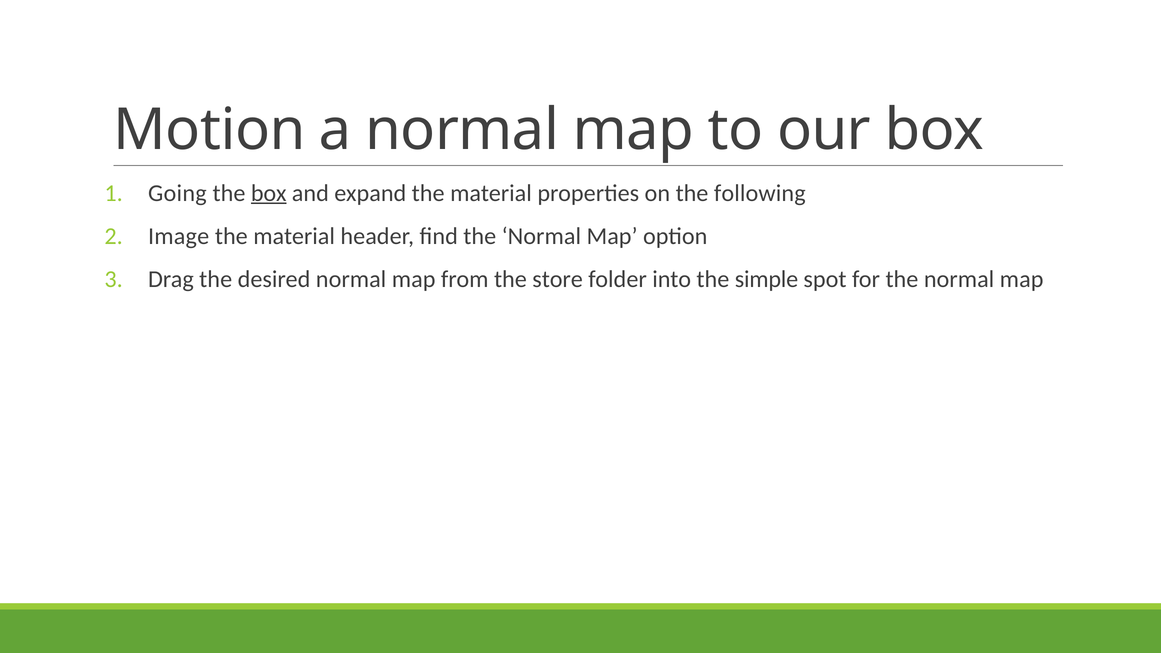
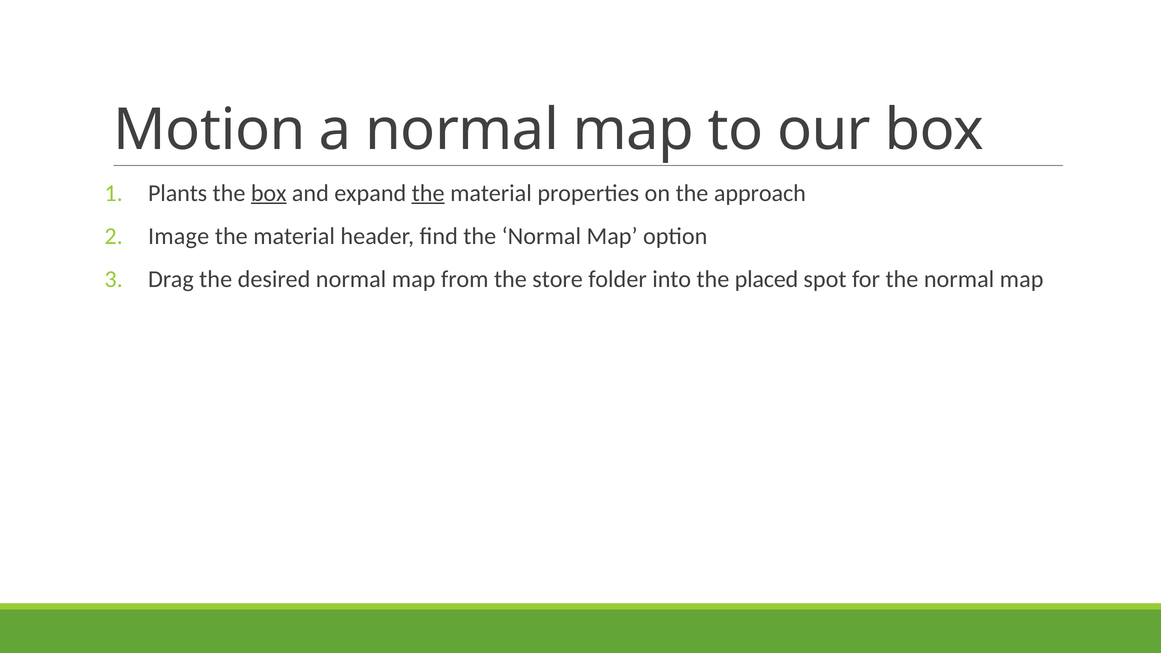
Going: Going -> Plants
the at (428, 193) underline: none -> present
following: following -> approach
simple: simple -> placed
